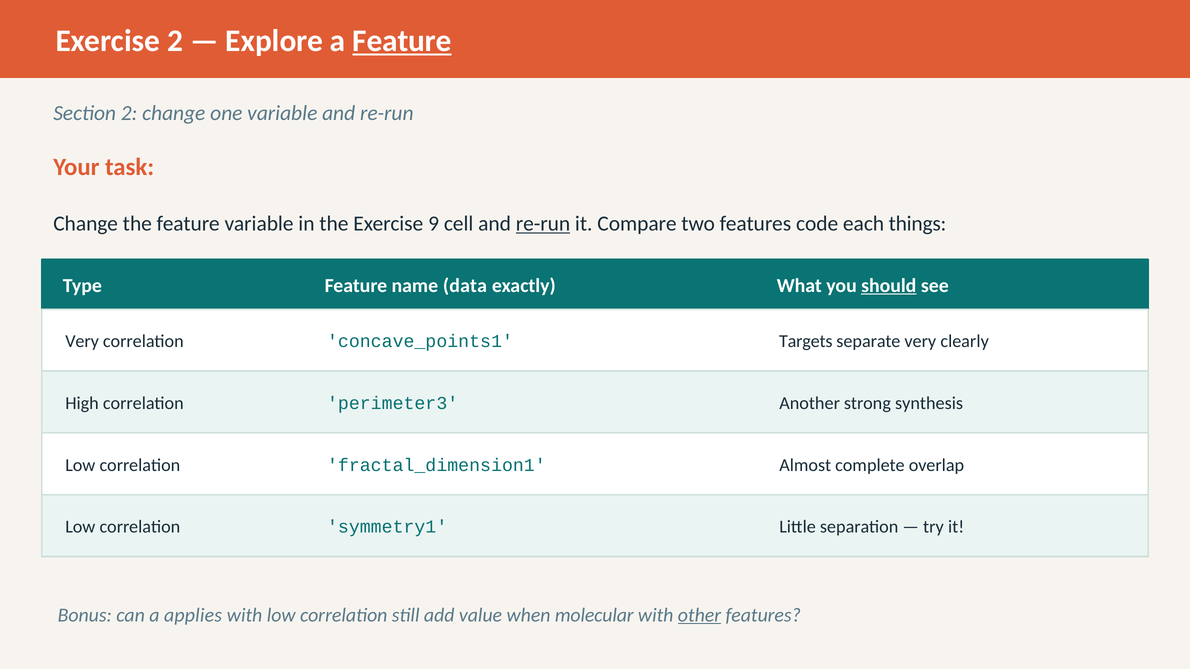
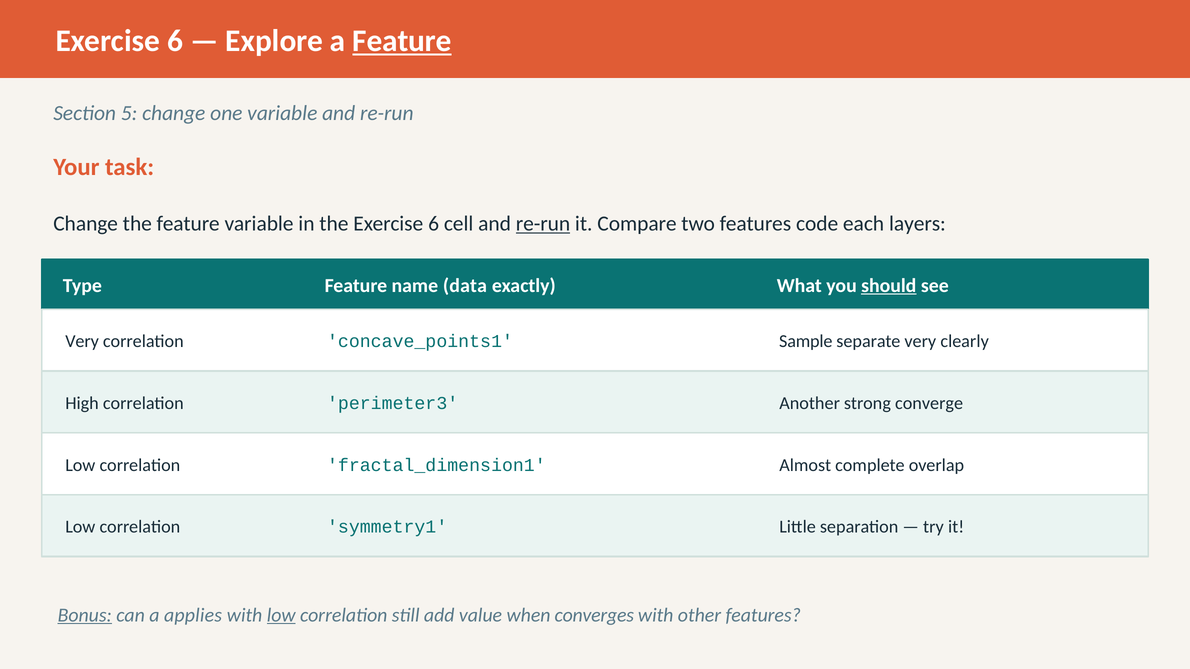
2 at (175, 41): 2 -> 6
Section 2: 2 -> 5
the Exercise 9: 9 -> 6
things: things -> layers
Targets: Targets -> Sample
synthesis: synthesis -> converge
Bonus underline: none -> present
low at (281, 615) underline: none -> present
molecular: molecular -> converges
other underline: present -> none
